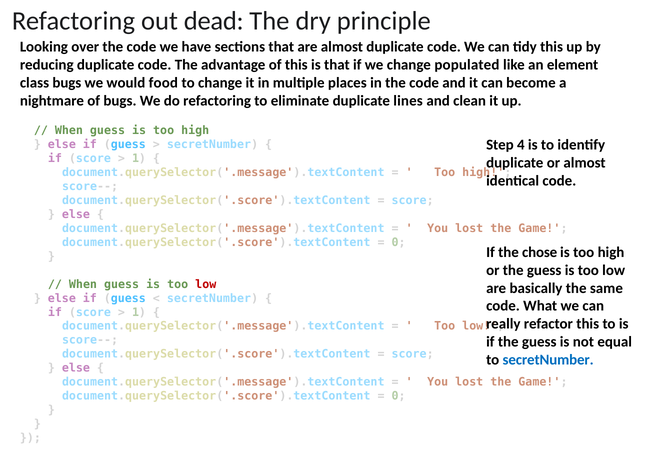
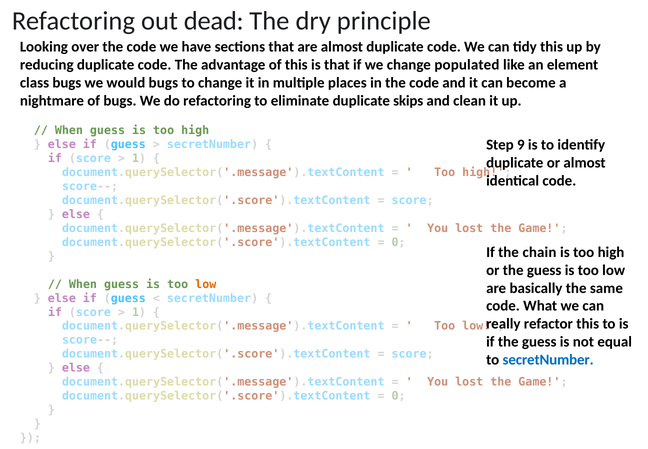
would food: food -> bugs
lines: lines -> skips
4: 4 -> 9
chose: chose -> chain
low at (206, 284) colour: red -> orange
